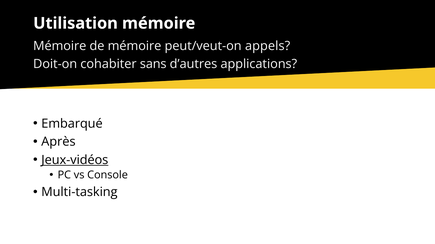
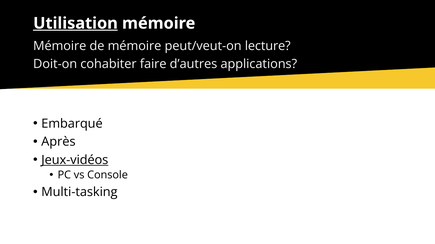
Utilisation underline: none -> present
appels: appels -> lecture
sans: sans -> faire
